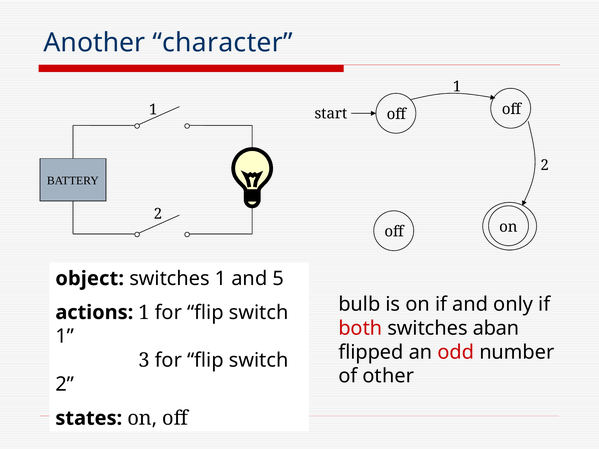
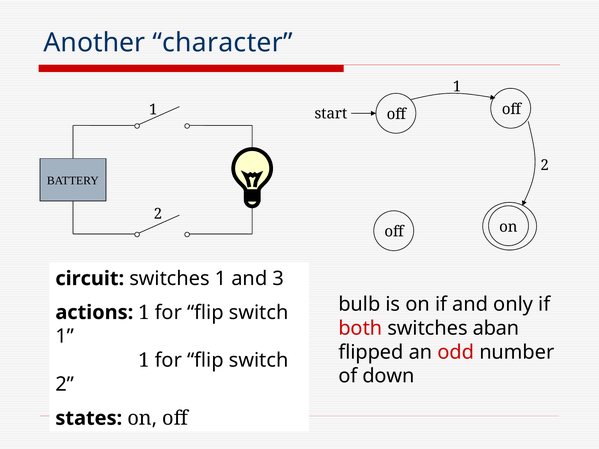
object: object -> circuit
5: 5 -> 3
3 at (144, 361): 3 -> 1
other: other -> down
